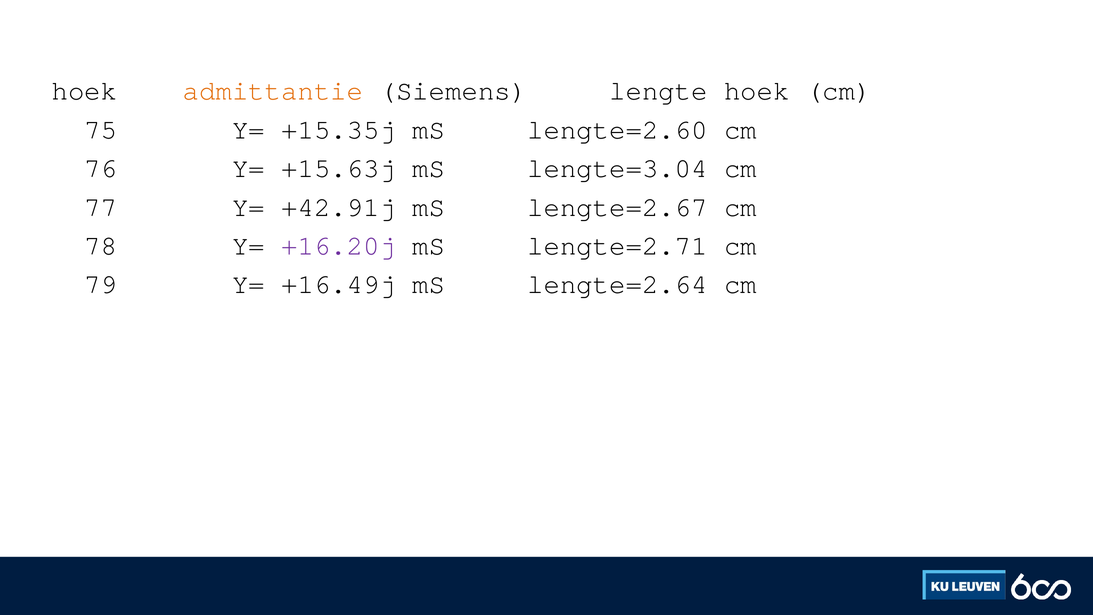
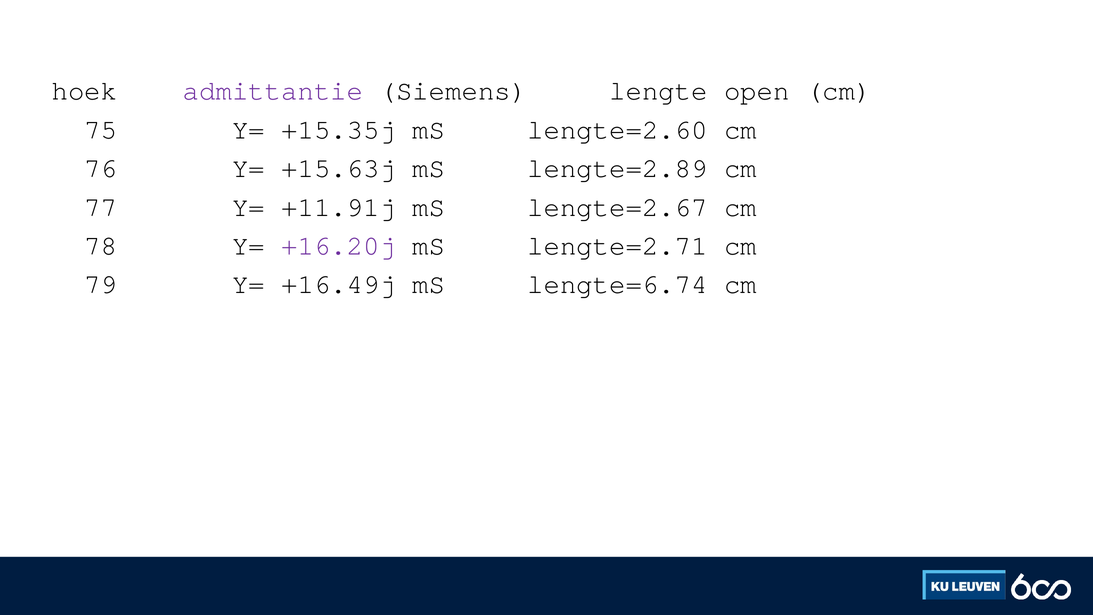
admittantie colour: orange -> purple
lengte hoek: hoek -> open
lengte=3.04: lengte=3.04 -> lengte=2.89
+42.91j: +42.91j -> +11.91j
lengte=2.64: lengte=2.64 -> lengte=6.74
